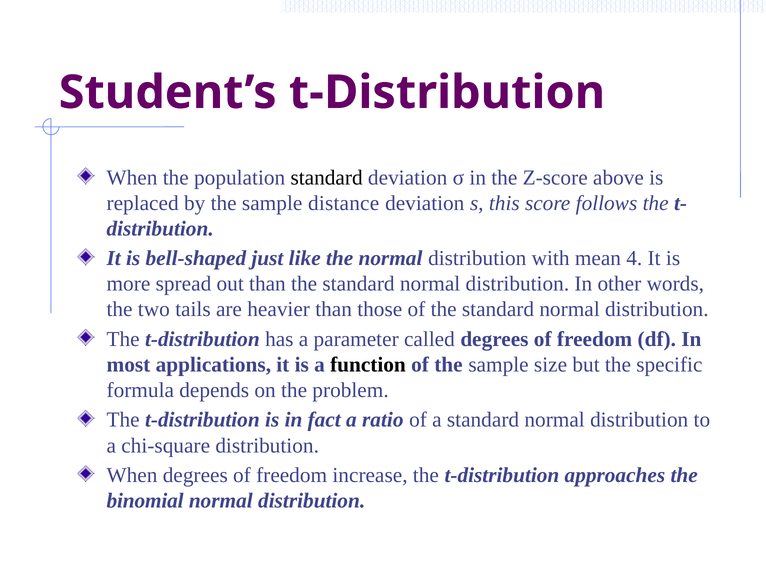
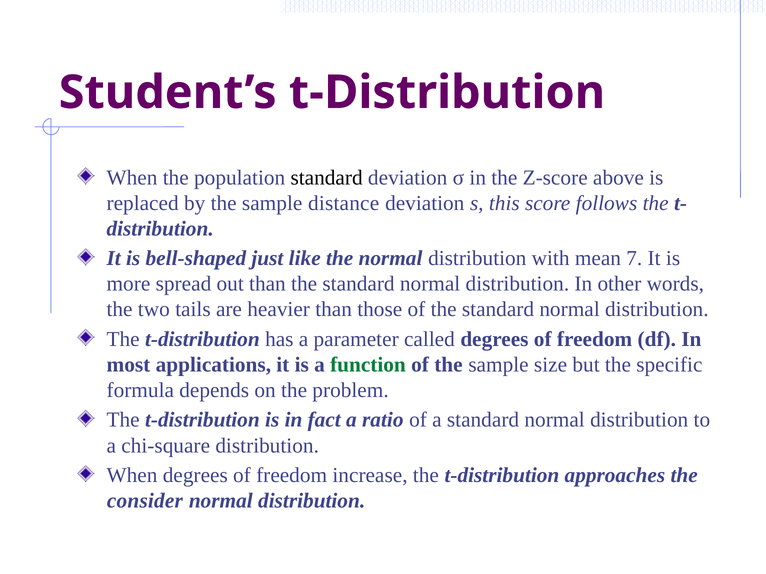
4: 4 -> 7
function colour: black -> green
binomial: binomial -> consider
